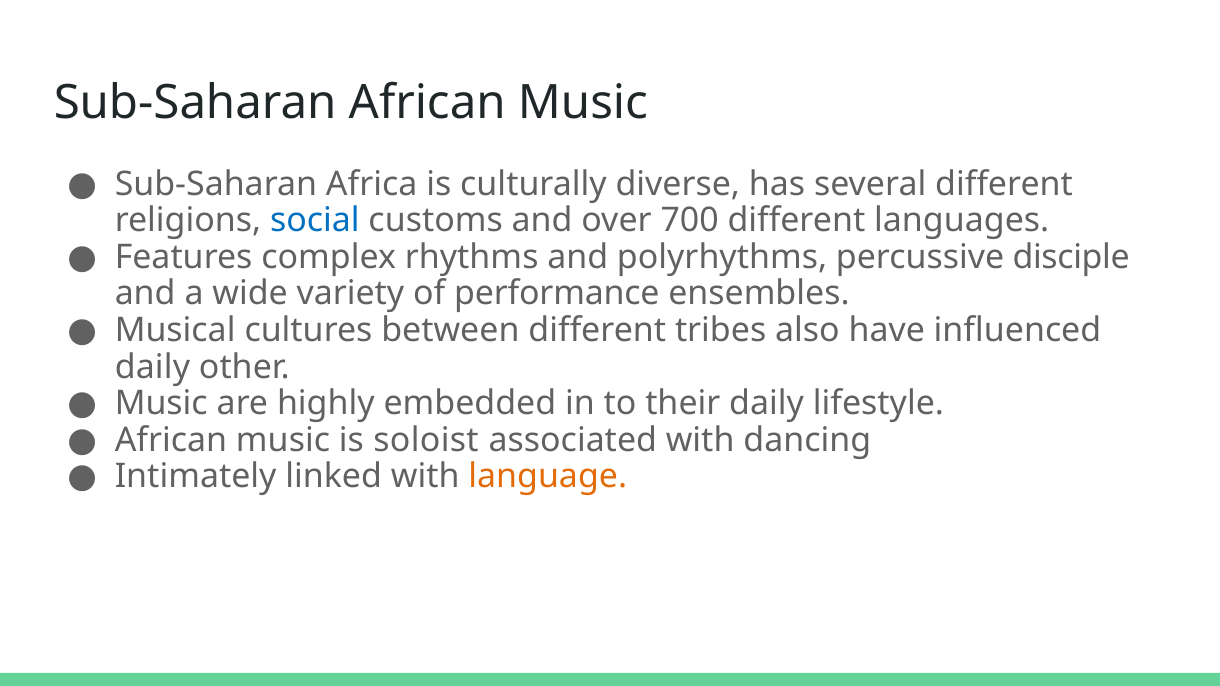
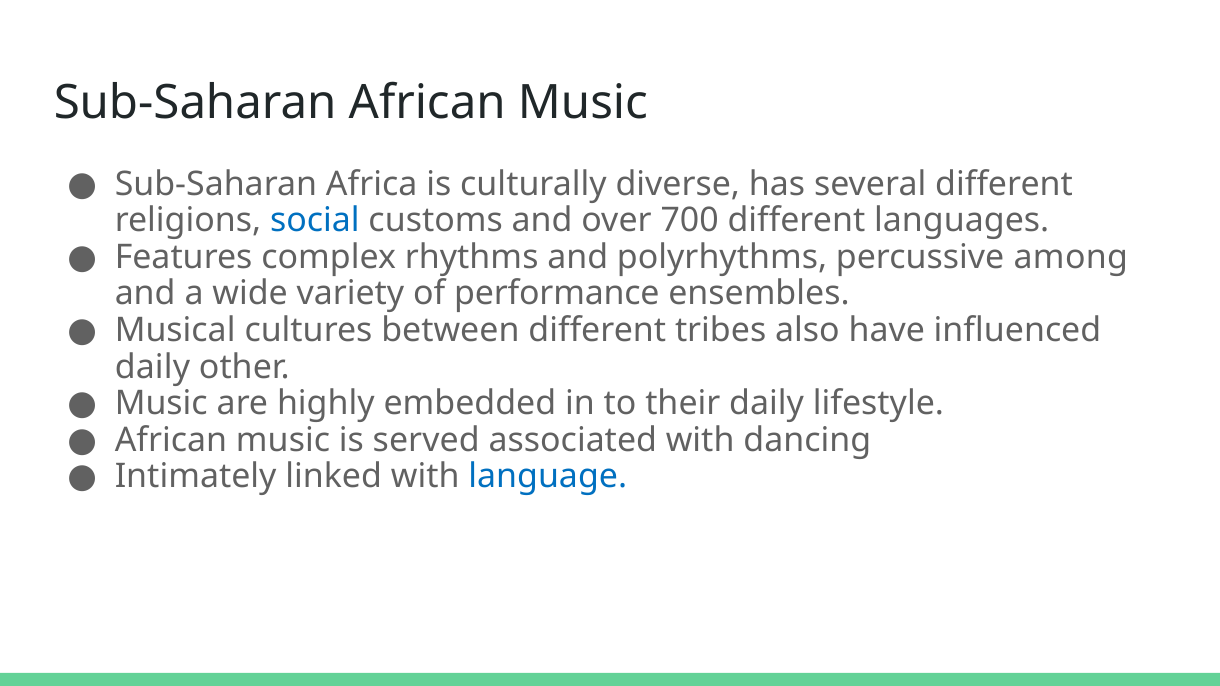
disciple: disciple -> among
soloist: soloist -> served
language colour: orange -> blue
